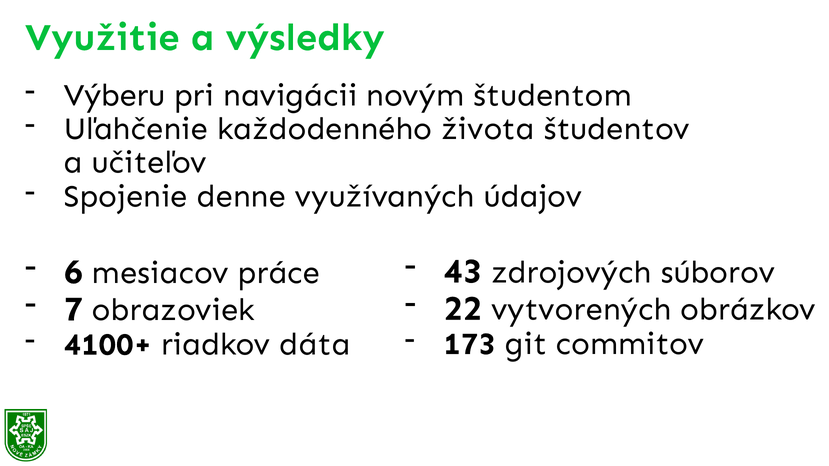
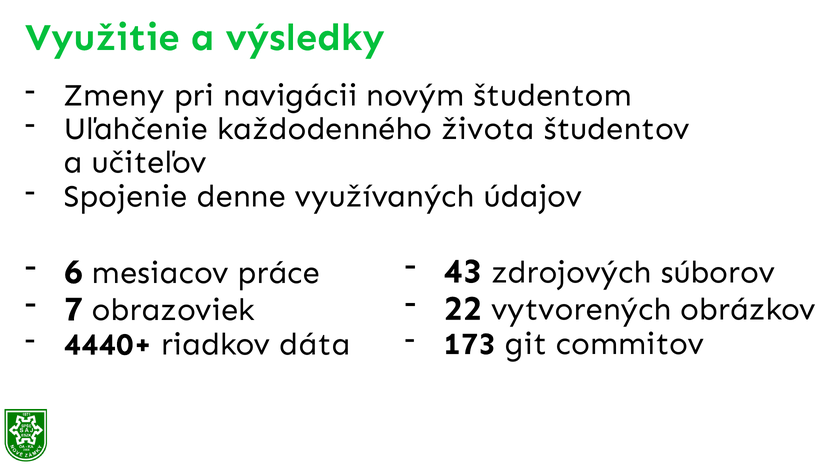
Výberu: Výberu -> Zmeny
4100+: 4100+ -> 4440+
